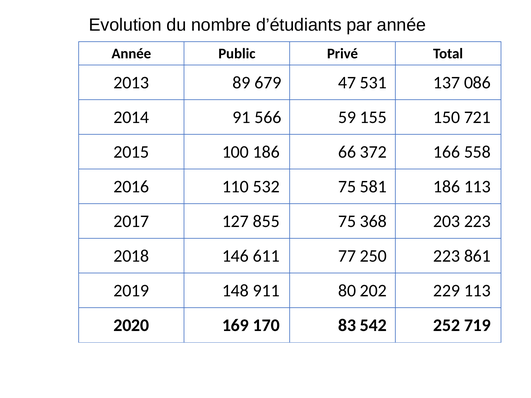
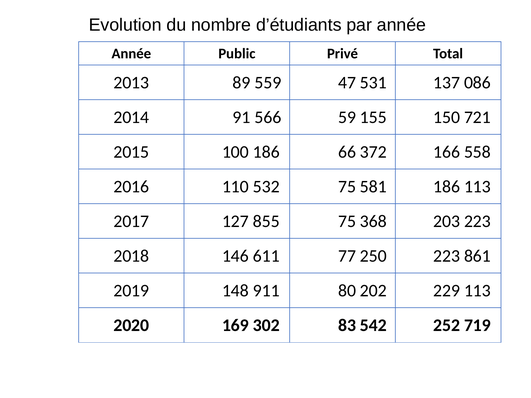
679: 679 -> 559
170: 170 -> 302
